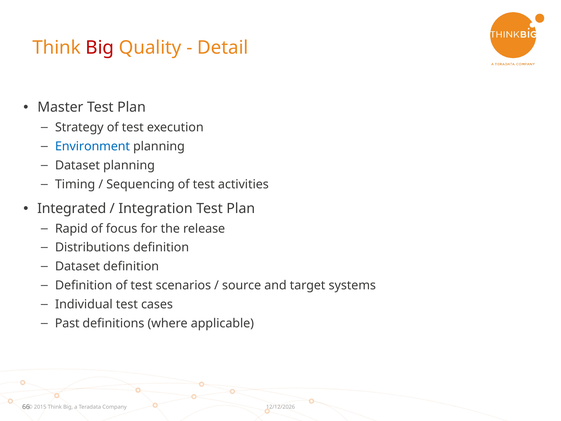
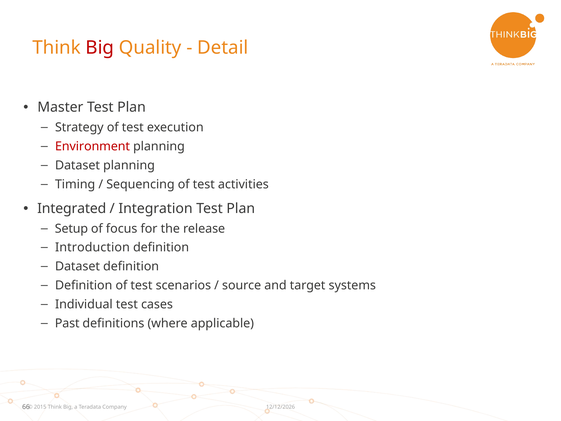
Environment colour: blue -> red
Rapid: Rapid -> Setup
Distributions: Distributions -> Introduction
